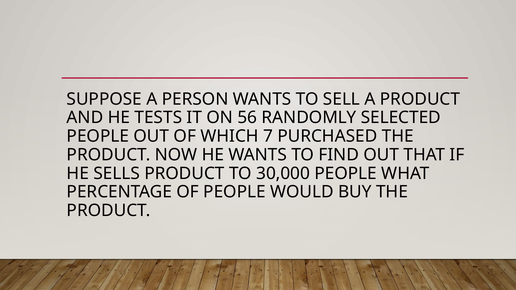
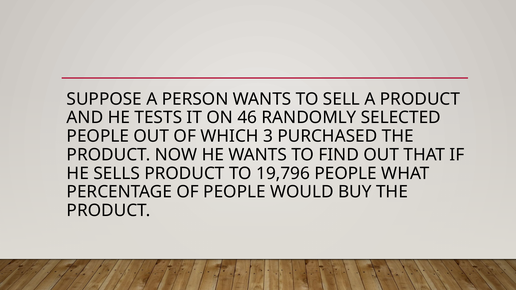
56: 56 -> 46
7: 7 -> 3
30,000: 30,000 -> 19,796
